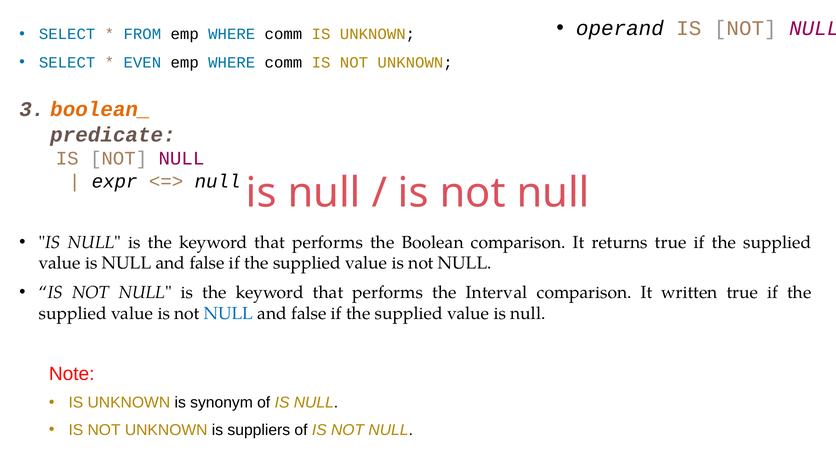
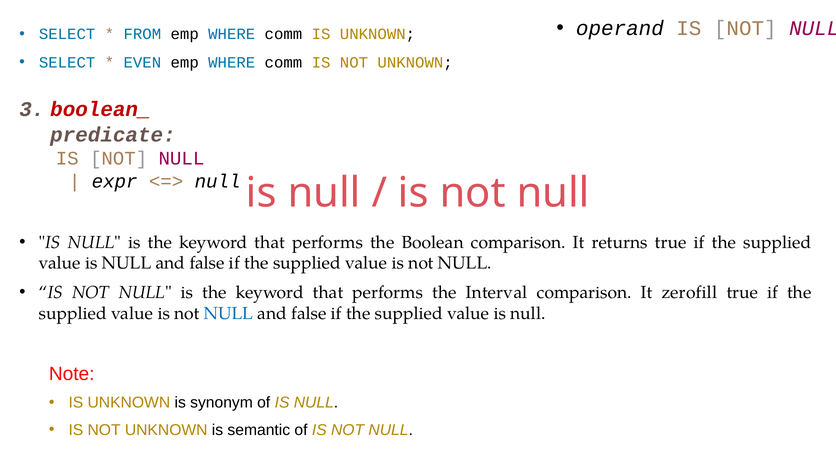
boolean_ colour: orange -> red
written: written -> zerofill
suppliers: suppliers -> semantic
